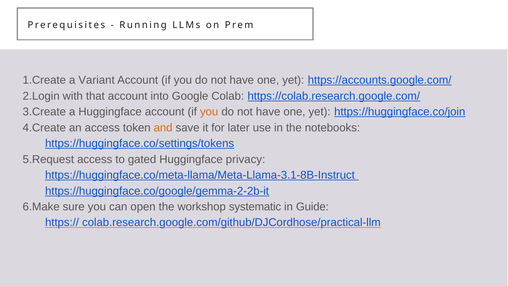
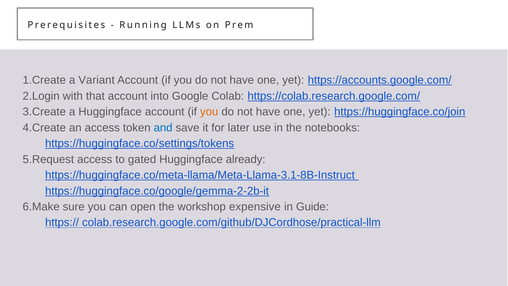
and colour: orange -> blue
privacy: privacy -> already
systematic: systematic -> expensive
